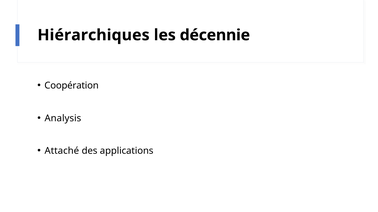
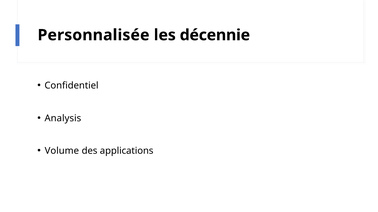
Hiérarchiques: Hiérarchiques -> Personnalisée
Coopération: Coopération -> Confidentiel
Attaché: Attaché -> Volume
